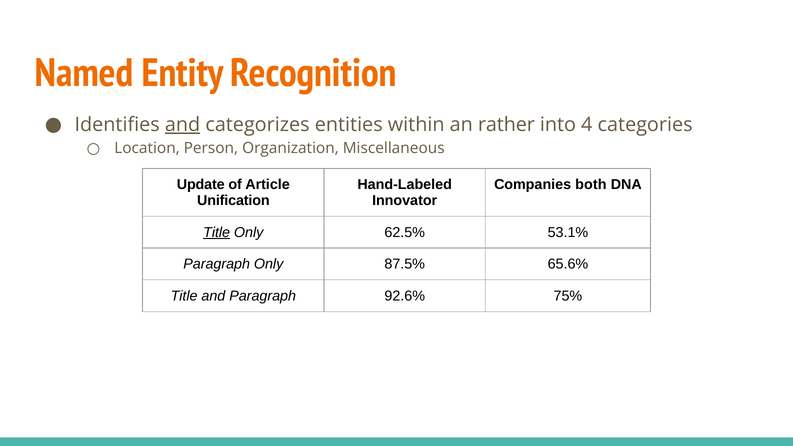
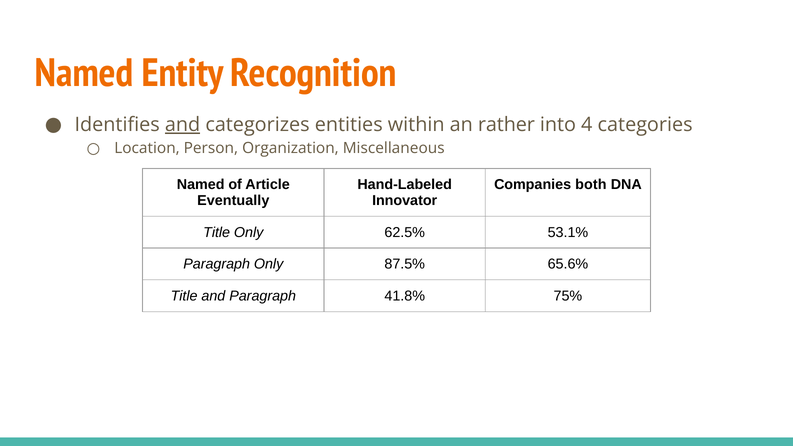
Update at (201, 185): Update -> Named
Unification: Unification -> Eventually
Title at (217, 232) underline: present -> none
92.6%: 92.6% -> 41.8%
